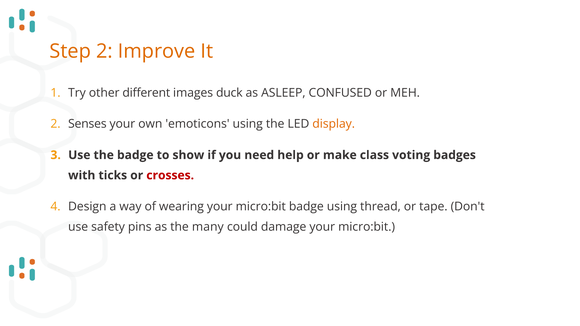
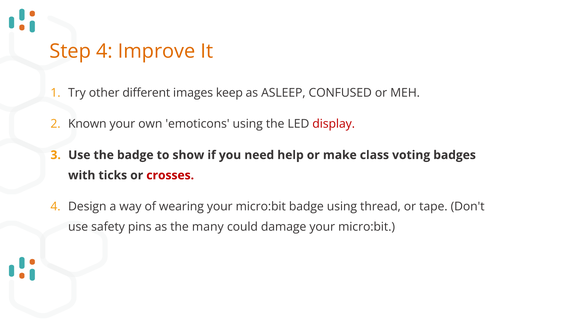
Step 2: 2 -> 4
duck: duck -> keep
Senses: Senses -> Known
display colour: orange -> red
